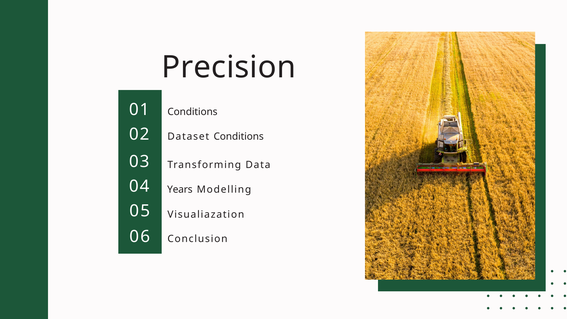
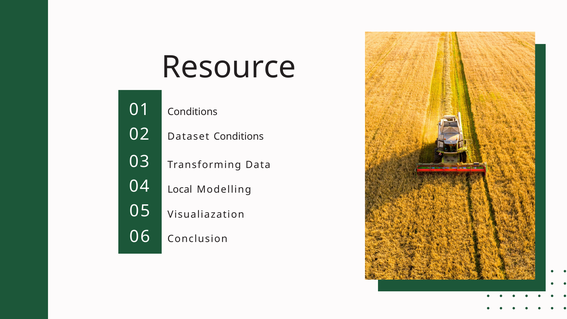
Precision: Precision -> Resource
Years: Years -> Local
